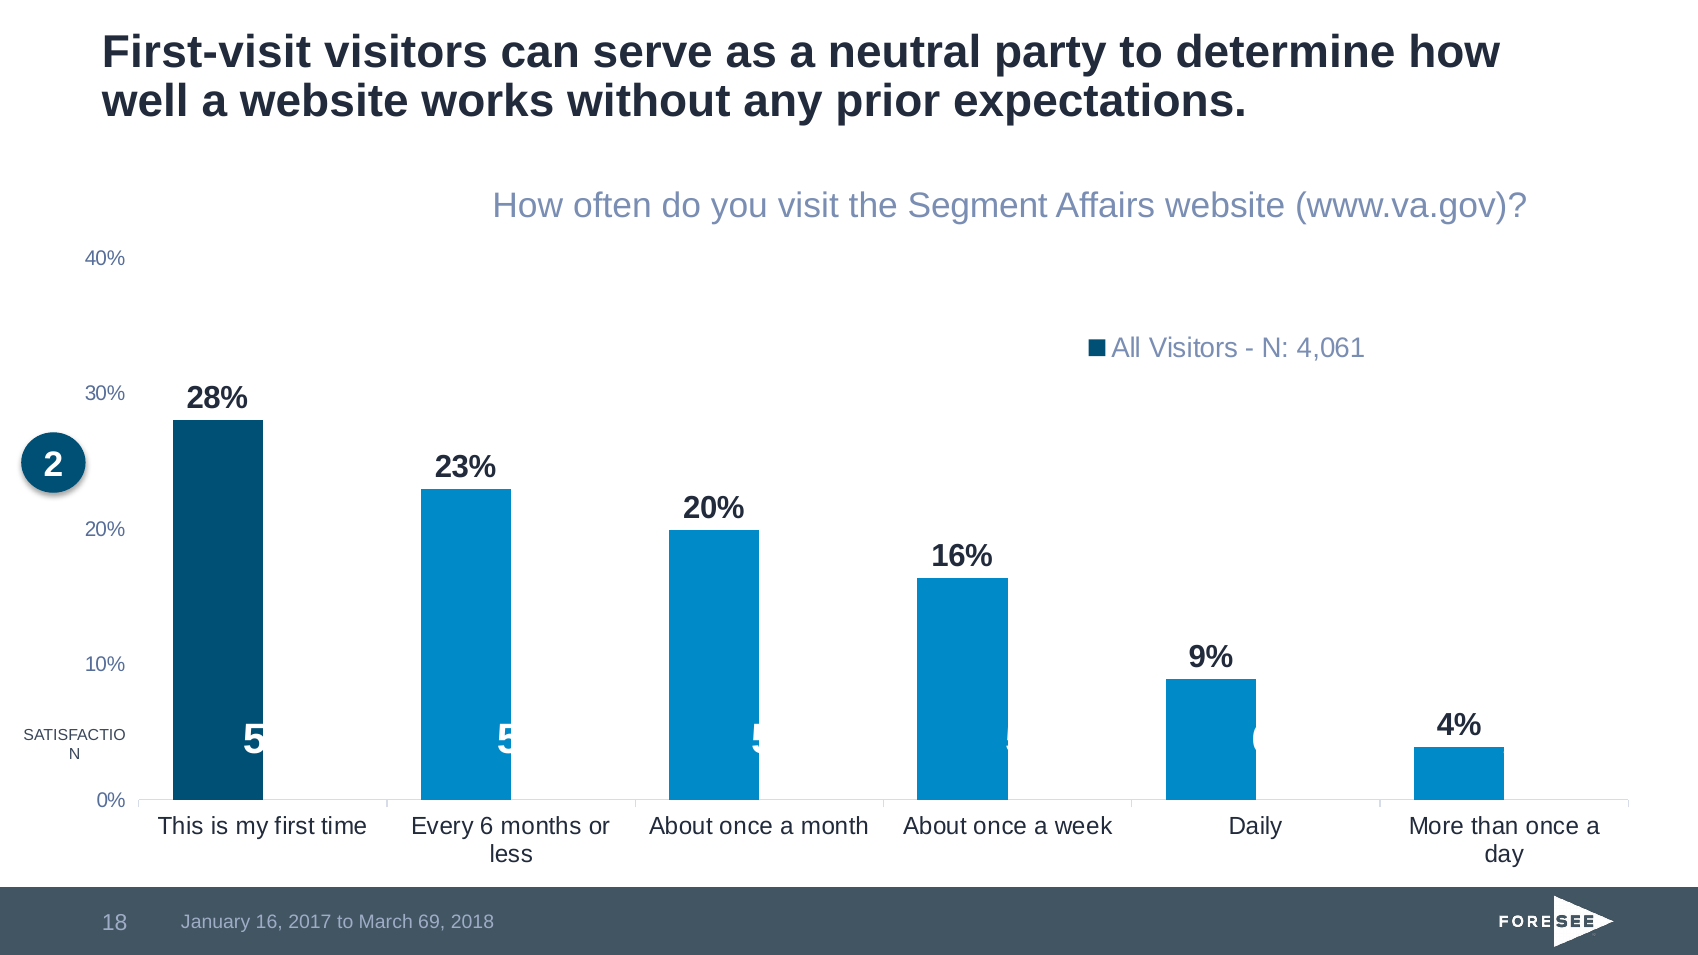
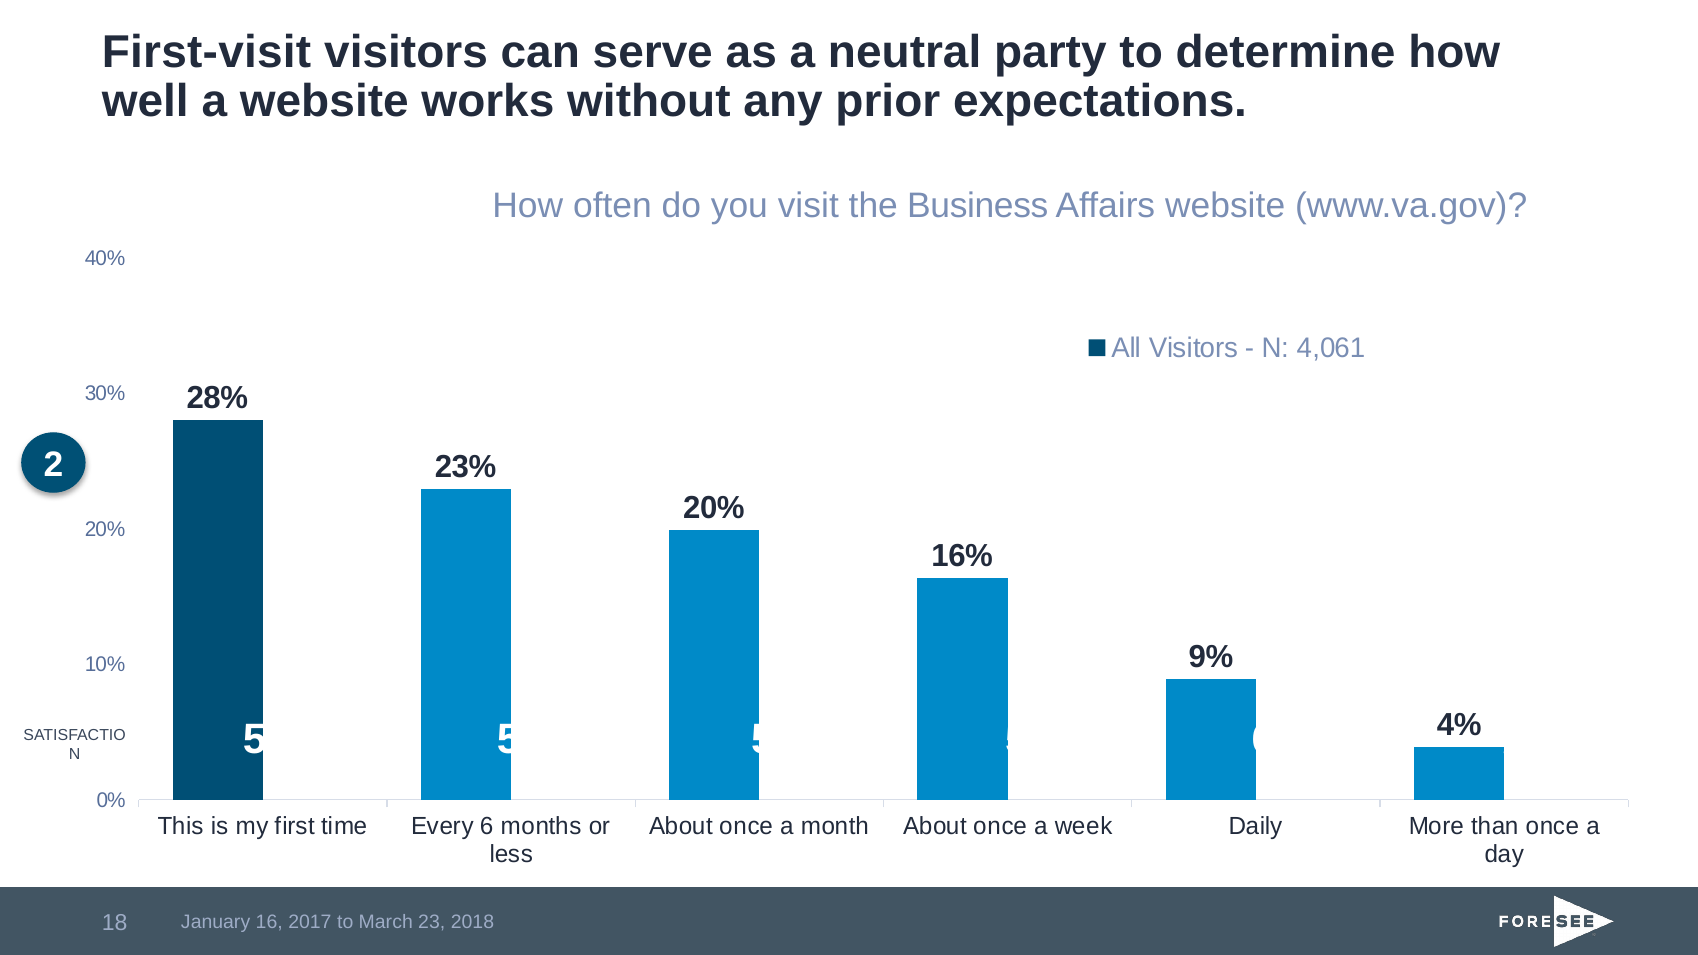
Segment: Segment -> Business
69: 69 -> 23
